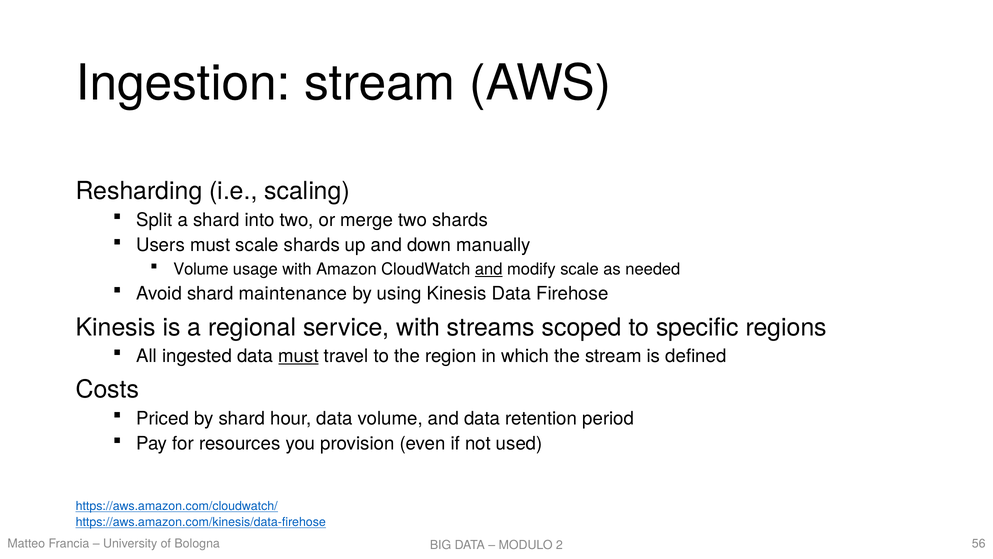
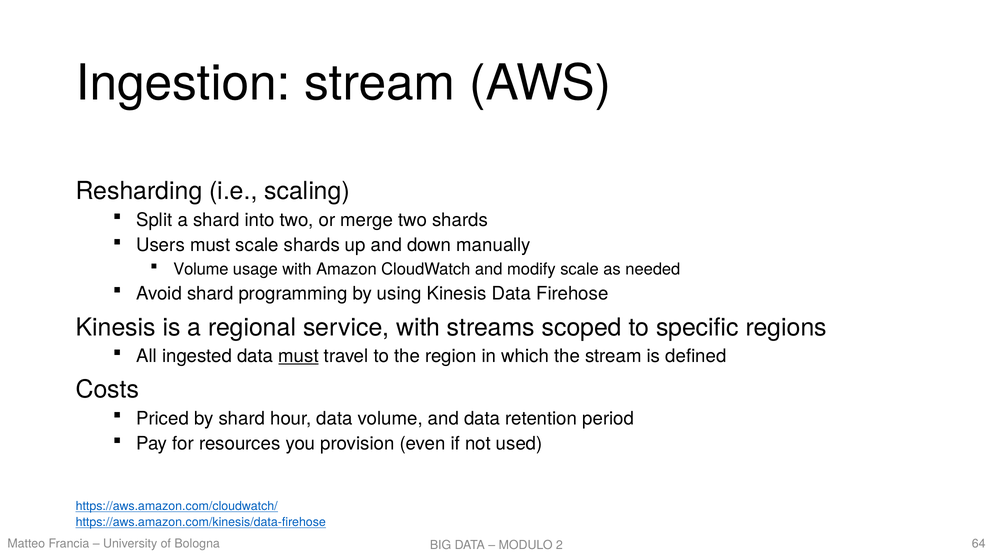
and at (489, 269) underline: present -> none
maintenance: maintenance -> programming
56: 56 -> 64
